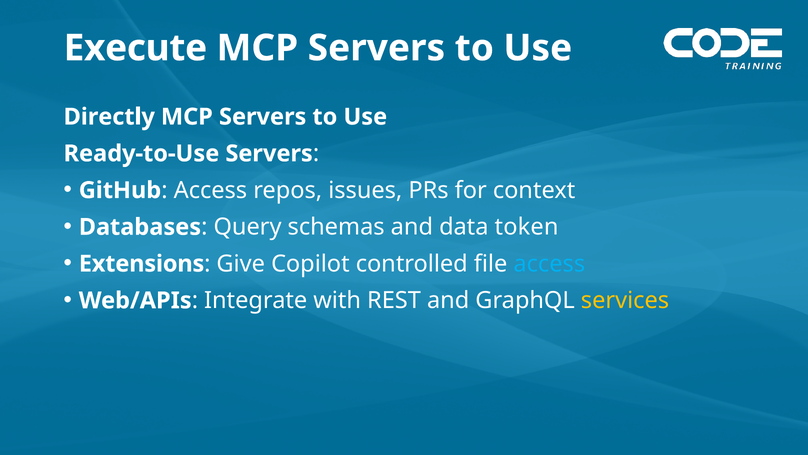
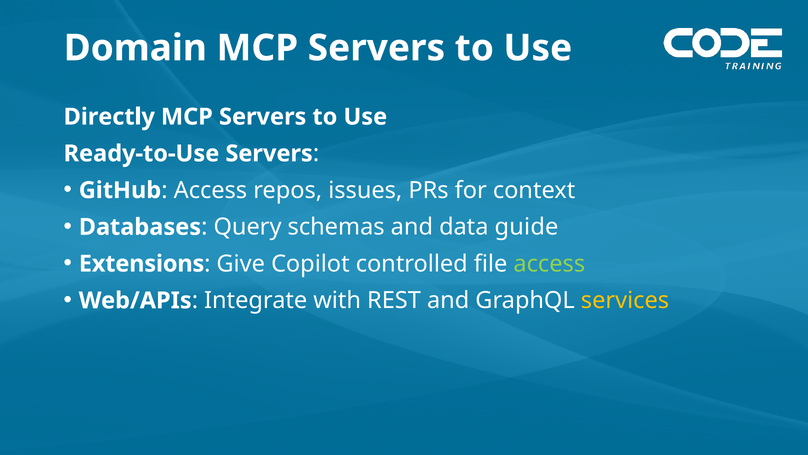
Execute: Execute -> Domain
token: token -> guide
access at (549, 264) colour: light blue -> light green
